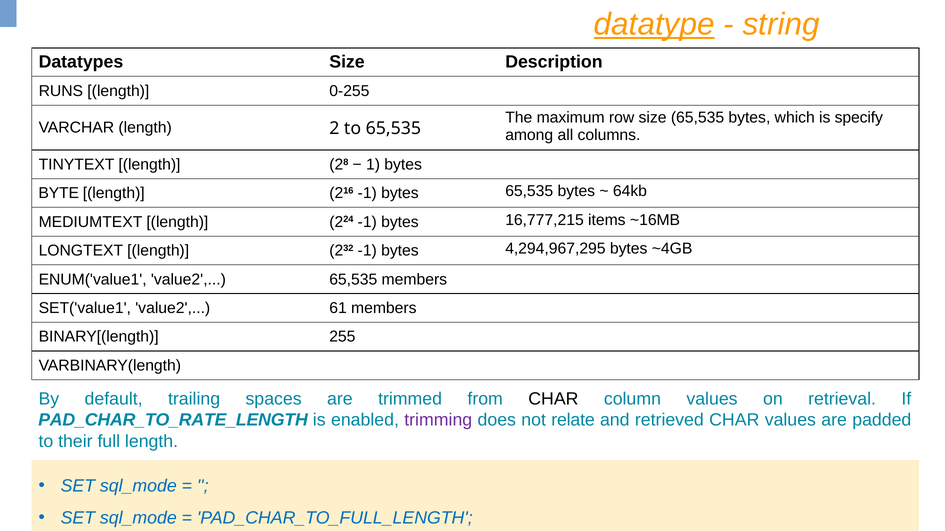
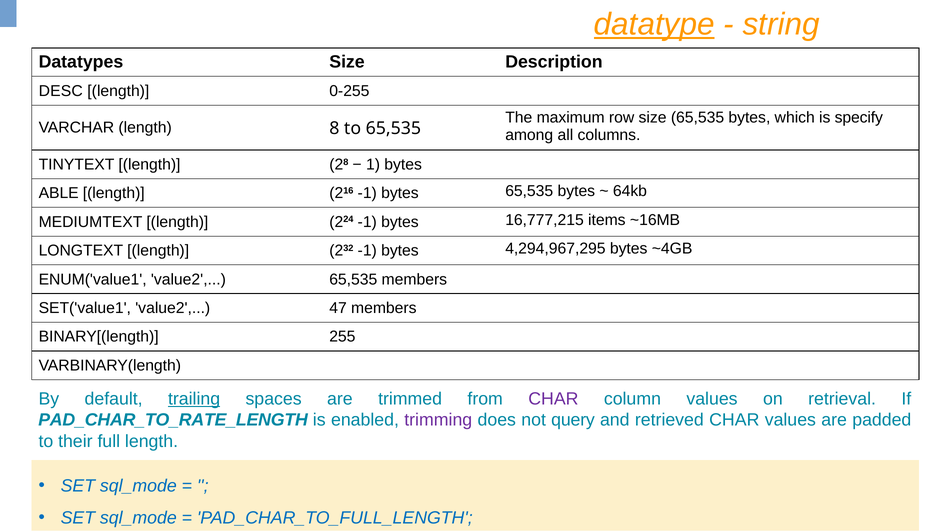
RUNS: RUNS -> DESC
2: 2 -> 8
BYTE: BYTE -> ABLE
61: 61 -> 47
trailing underline: none -> present
CHAR at (553, 399) colour: black -> purple
relate: relate -> query
